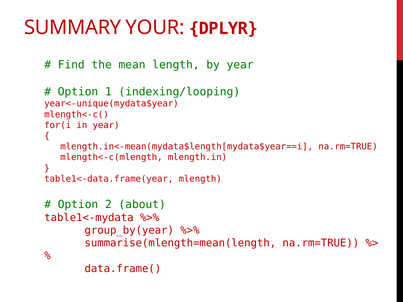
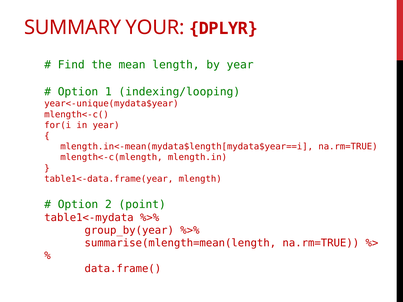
about: about -> point
